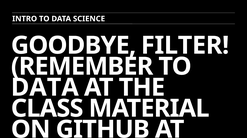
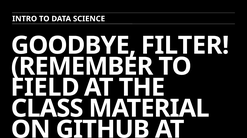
DATA at (45, 88): DATA -> FIELD
